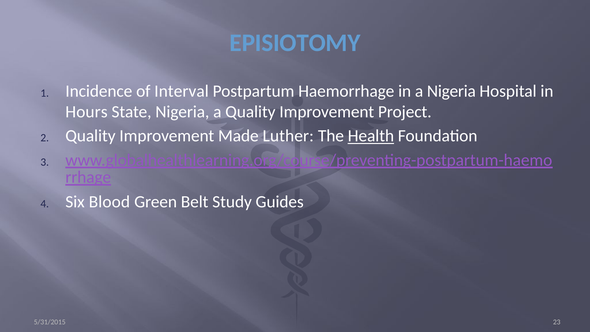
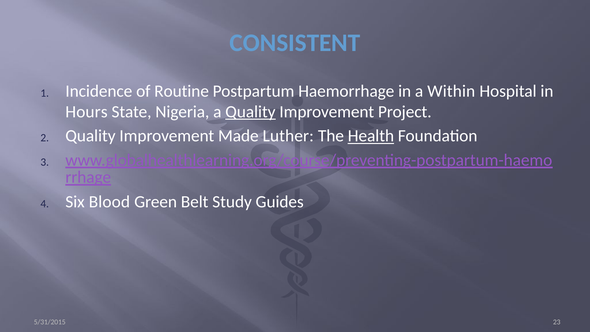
EPISIOTOMY: EPISIOTOMY -> CONSISTENT
Interval: Interval -> Routine
a Nigeria: Nigeria -> Within
Quality at (250, 112) underline: none -> present
